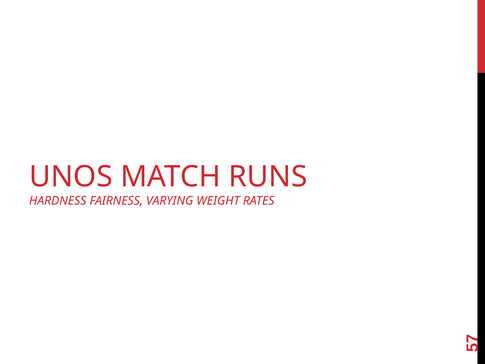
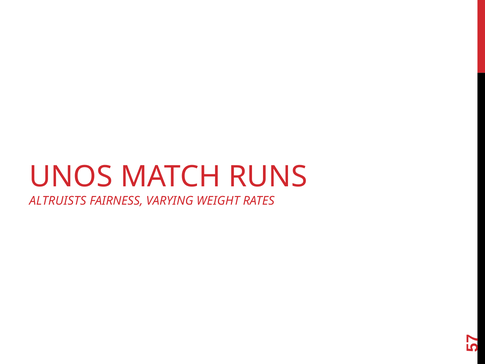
HARDNESS: HARDNESS -> ALTRUISTS
